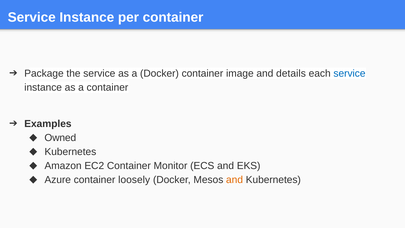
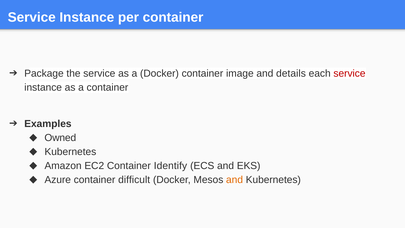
service at (349, 73) colour: blue -> red
Monitor: Monitor -> Identify
loosely: loosely -> difficult
